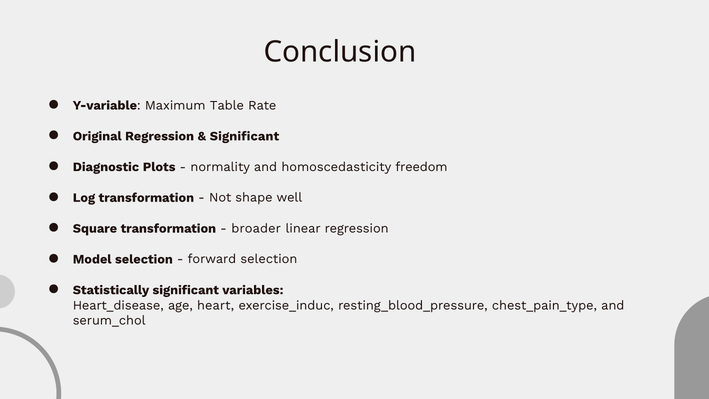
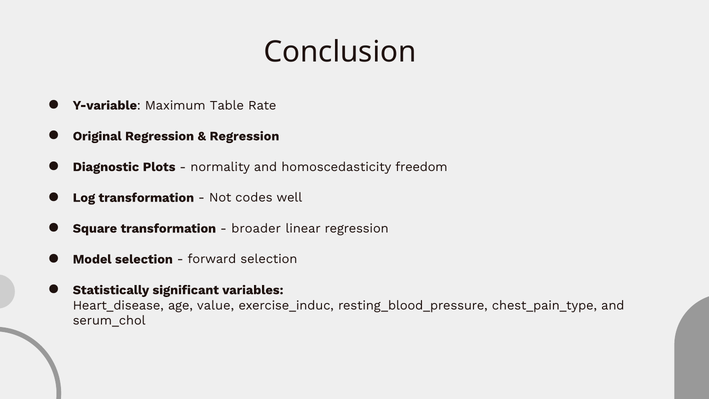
Significant at (244, 136): Significant -> Regression
shape: shape -> codes
heart: heart -> value
